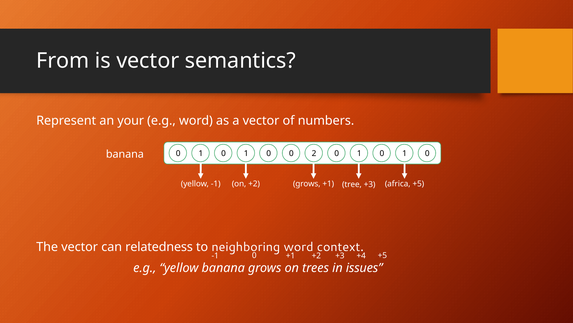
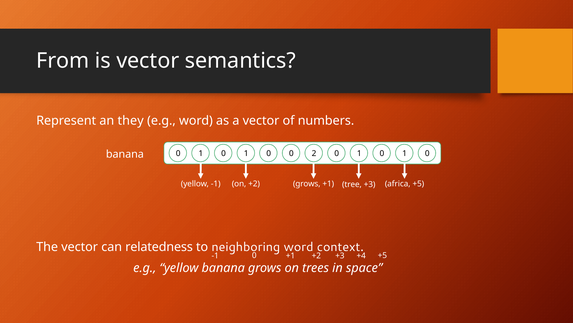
your: your -> they
issues: issues -> space
